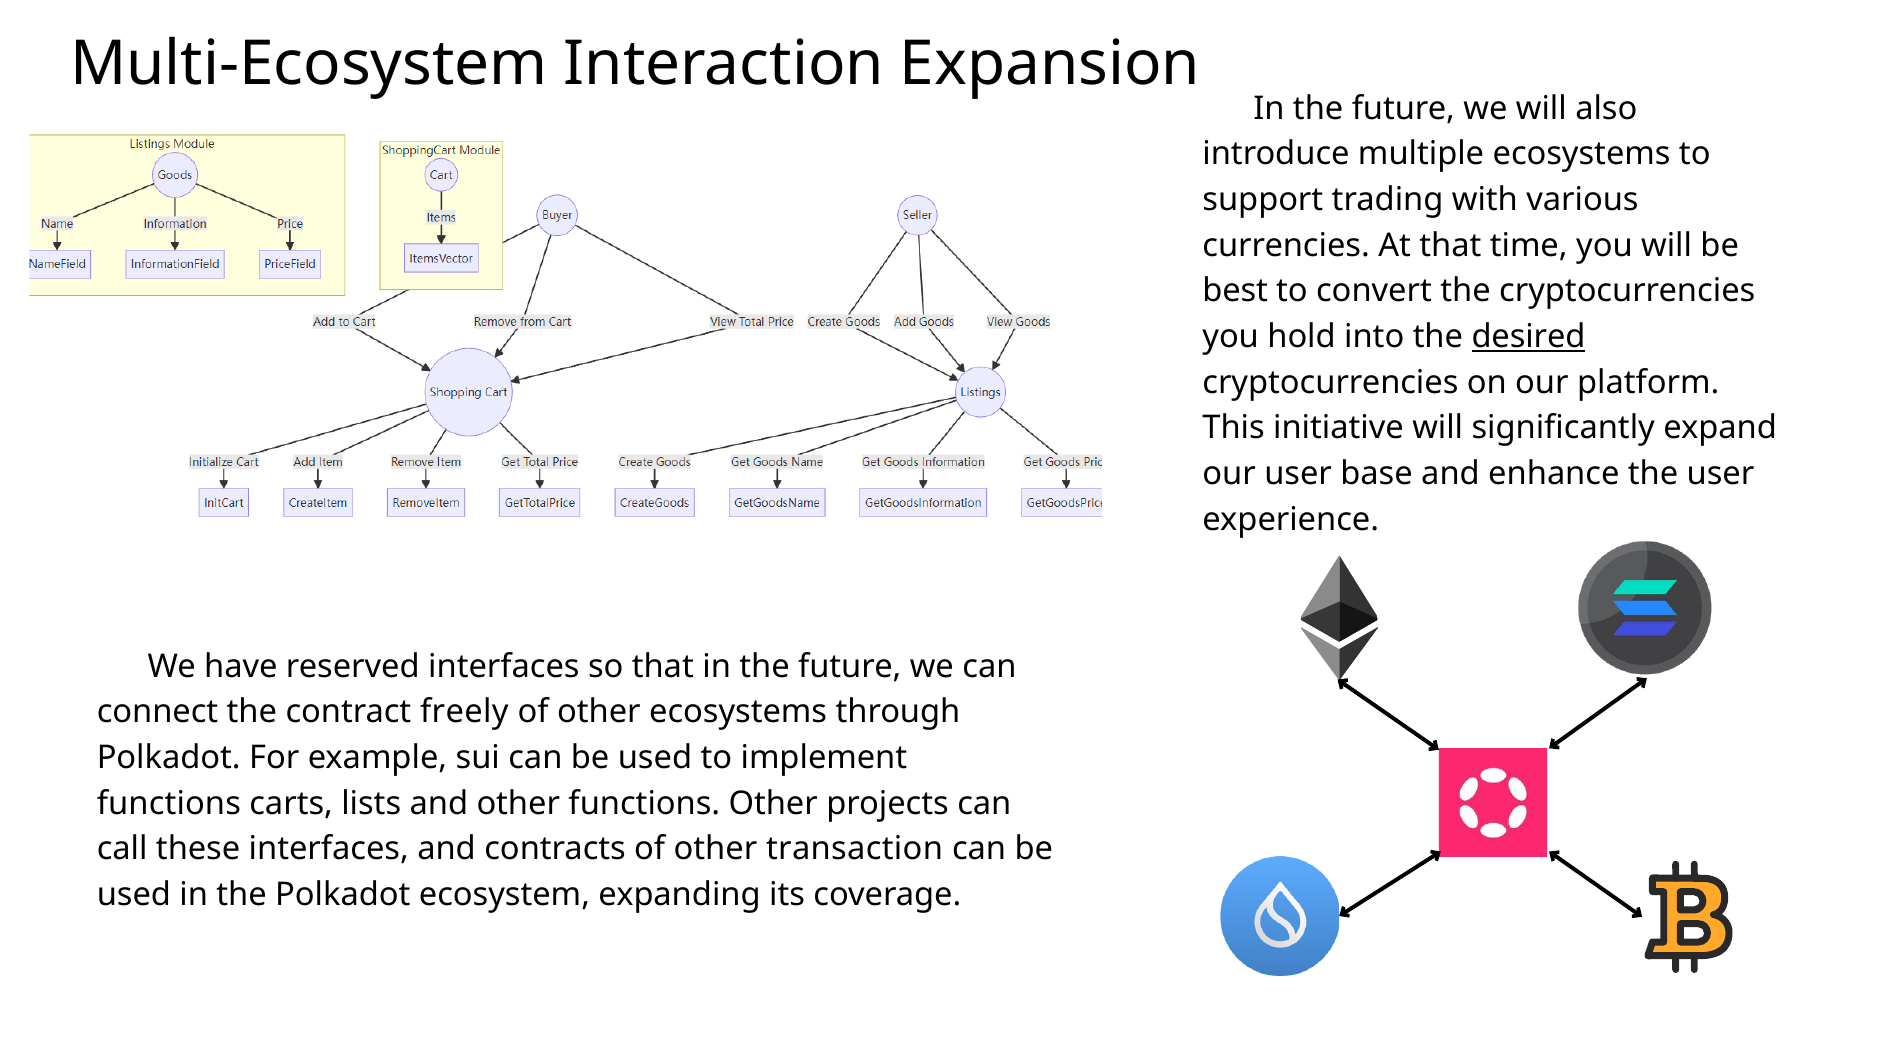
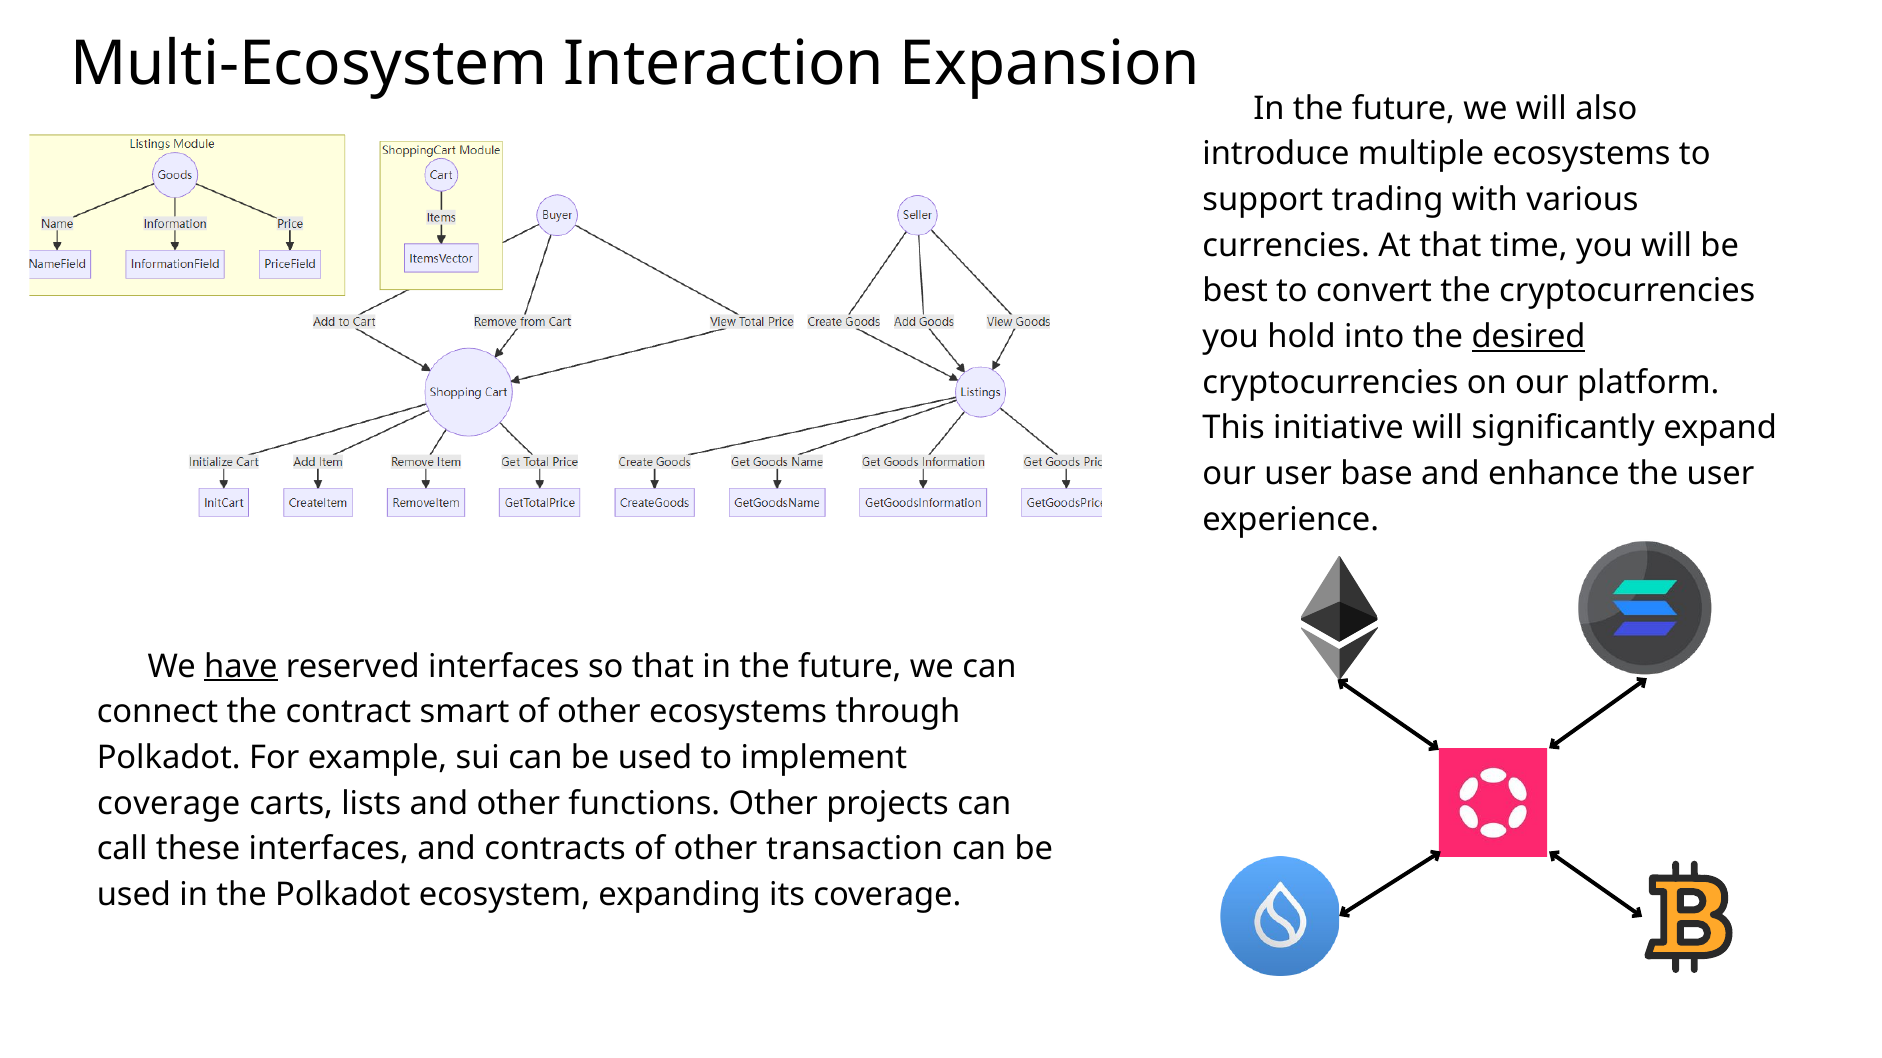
have underline: none -> present
freely: freely -> smart
functions at (169, 804): functions -> coverage
